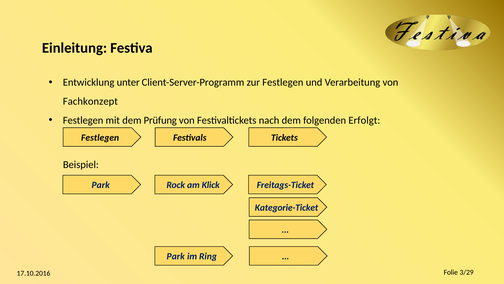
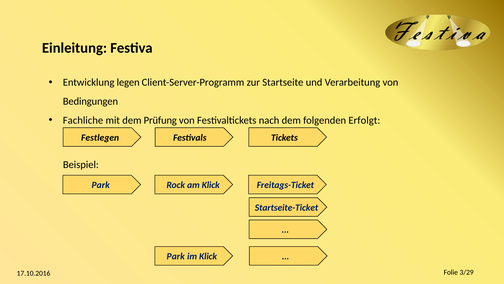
unter: unter -> legen
zur Festlegen: Festlegen -> Startseite
Fachkonzept: Fachkonzept -> Bedingungen
Festlegen at (83, 120): Festlegen -> Fachliche
Kategorie-Ticket: Kategorie-Ticket -> Startseite-Ticket
im Ring: Ring -> Klick
